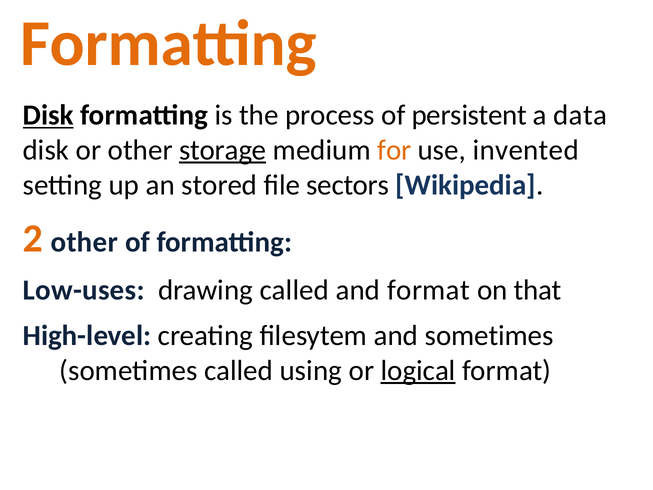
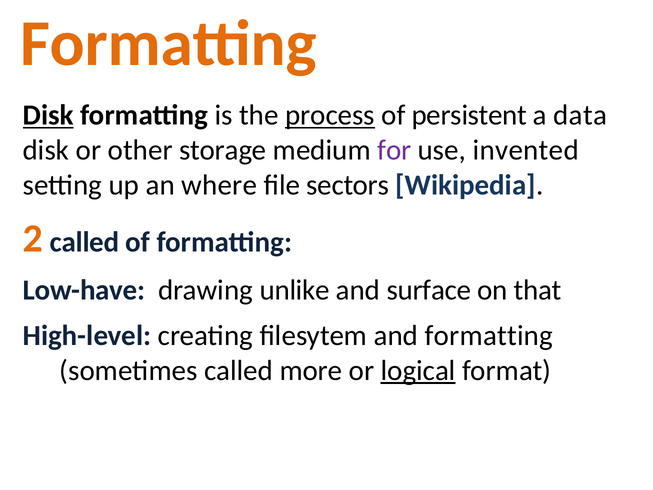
process underline: none -> present
storage underline: present -> none
for colour: orange -> purple
stored: stored -> where
2 other: other -> called
Low-uses: Low-uses -> Low-have
drawing called: called -> unlike
and format: format -> surface
and sometimes: sometimes -> formatting
using: using -> more
